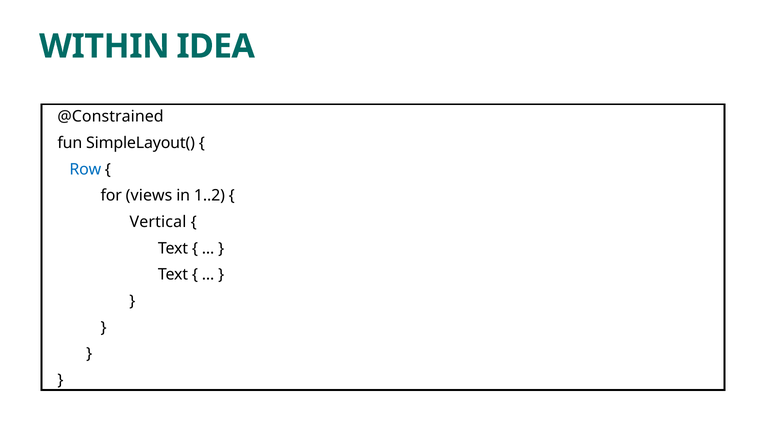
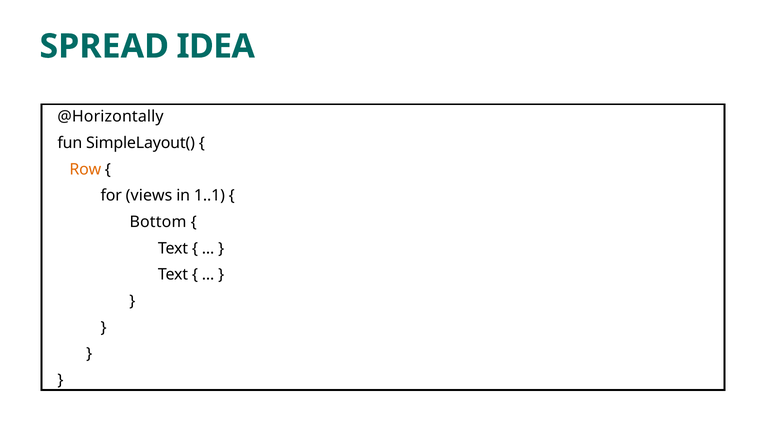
WITHIN: WITHIN -> SPREAD
@Constrained: @Constrained -> @Horizontally
Row colour: blue -> orange
1..2: 1..2 -> 1..1
Vertical: Vertical -> Bottom
